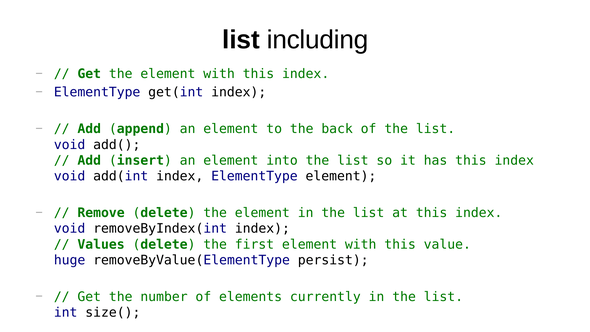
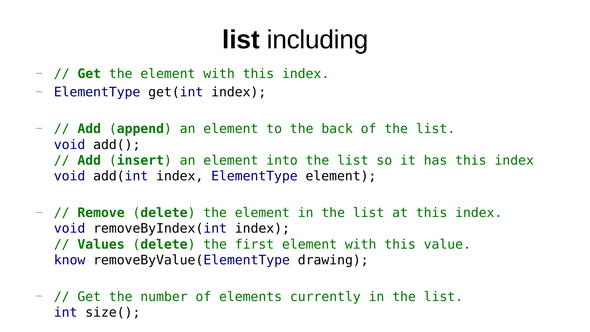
huge: huge -> know
persist: persist -> drawing
